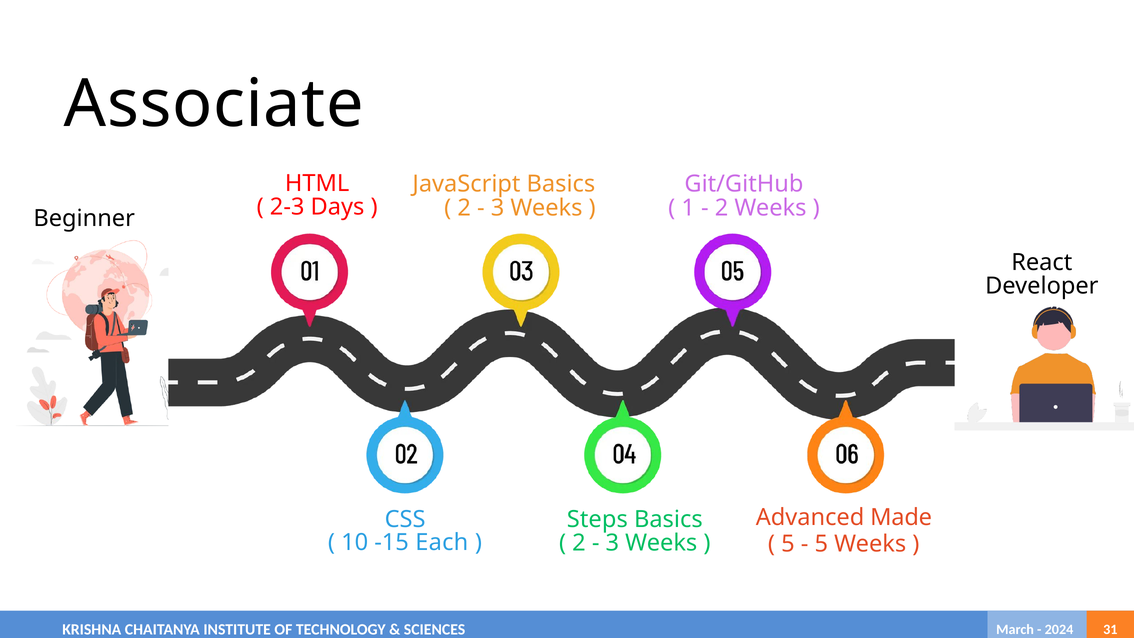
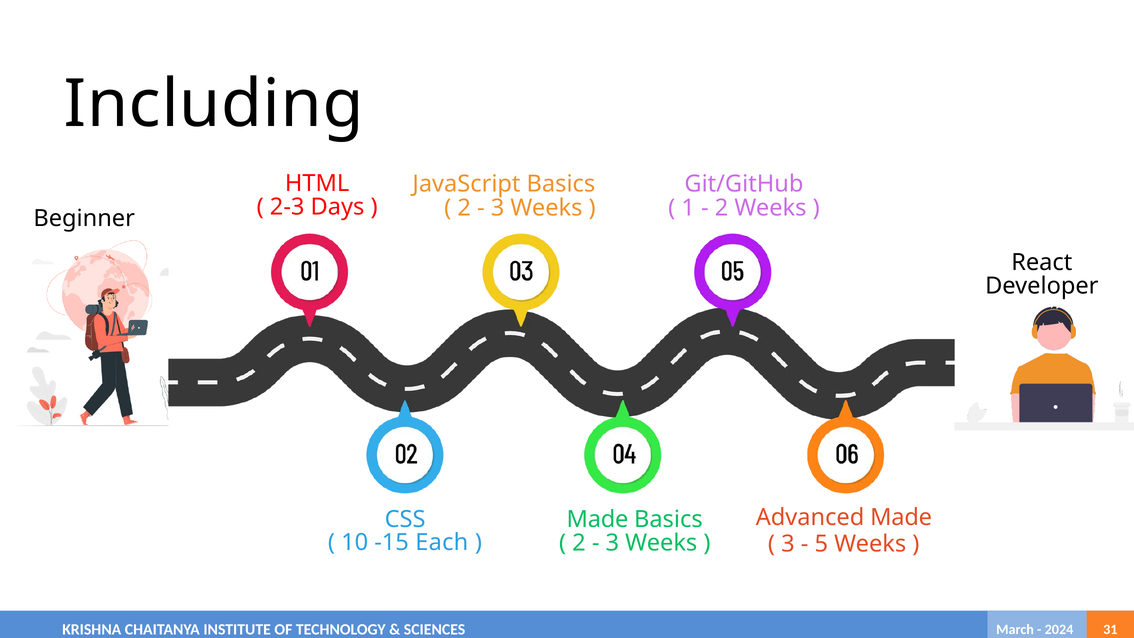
Associate: Associate -> Including
Steps at (597, 519): Steps -> Made
5 at (788, 544): 5 -> 3
